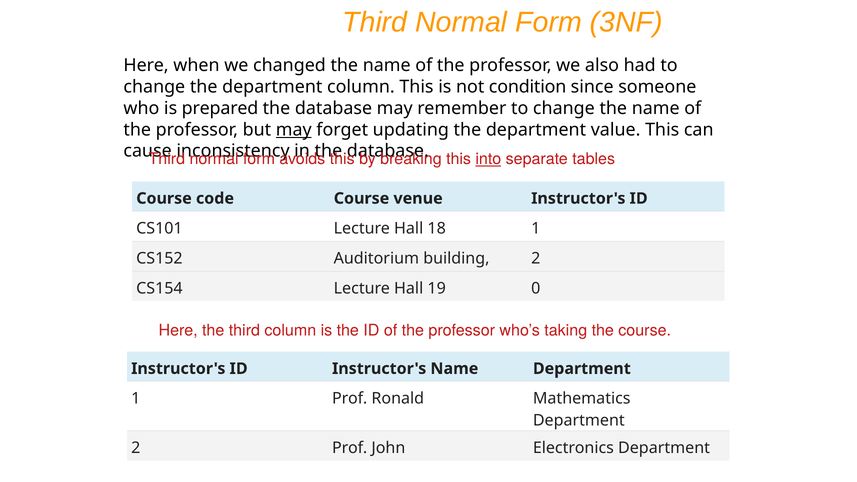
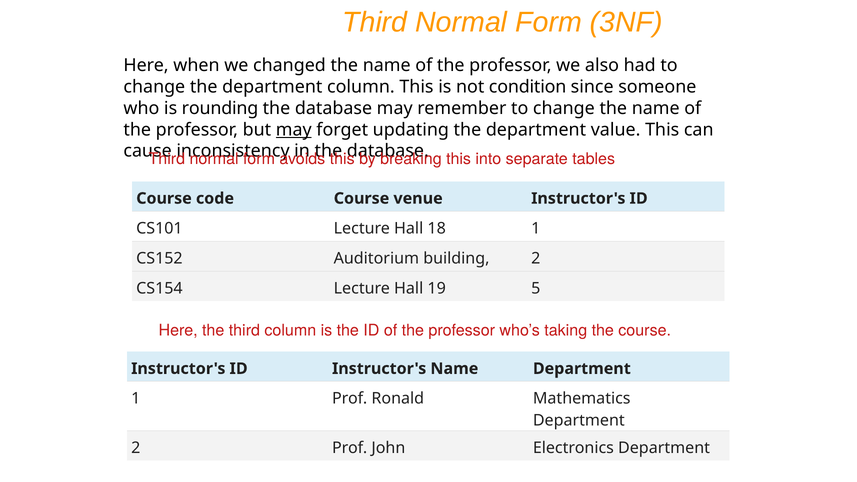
prepared: prepared -> rounding
into underline: present -> none
0: 0 -> 5
